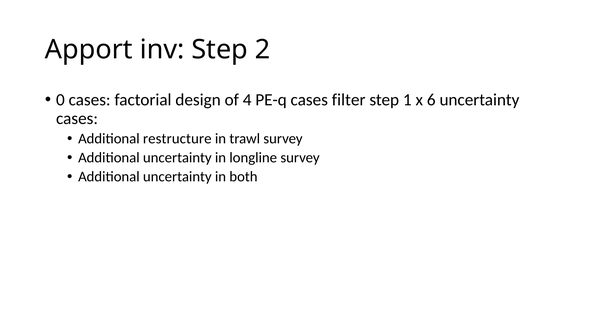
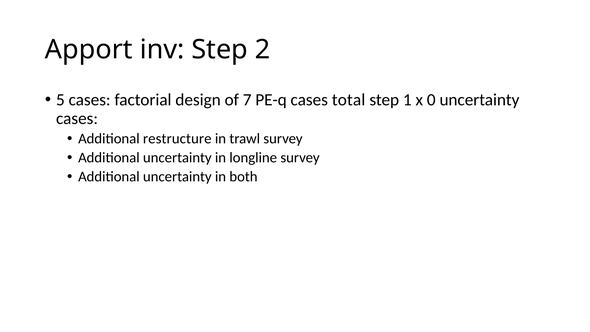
0: 0 -> 5
4: 4 -> 7
filter: filter -> total
6: 6 -> 0
